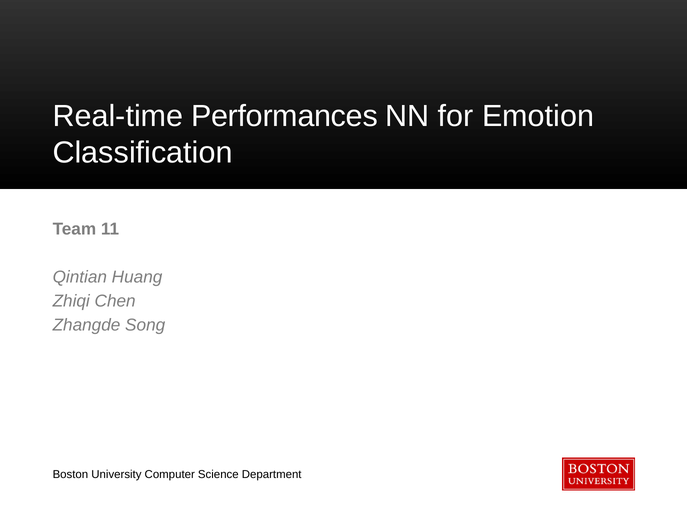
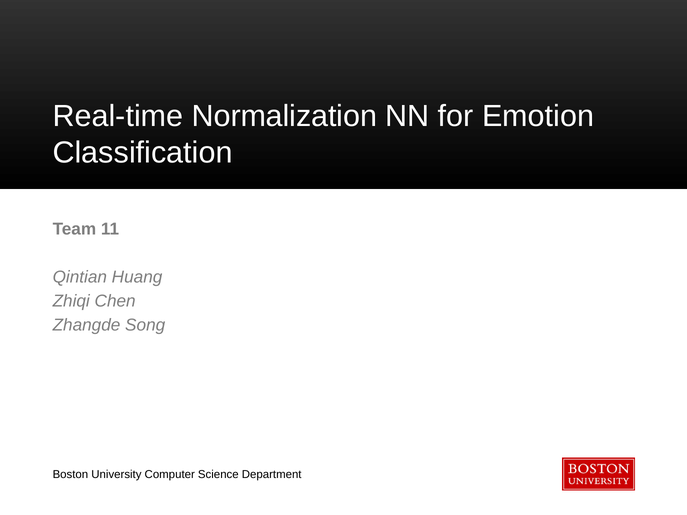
Performances: Performances -> Normalization
